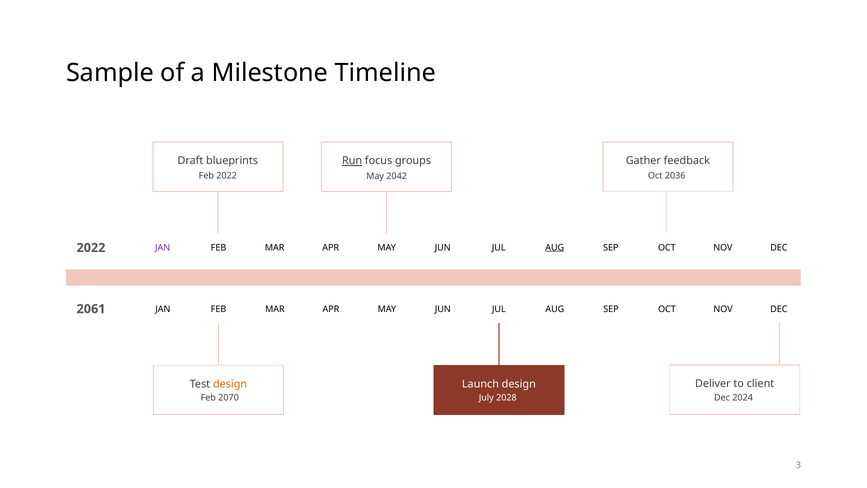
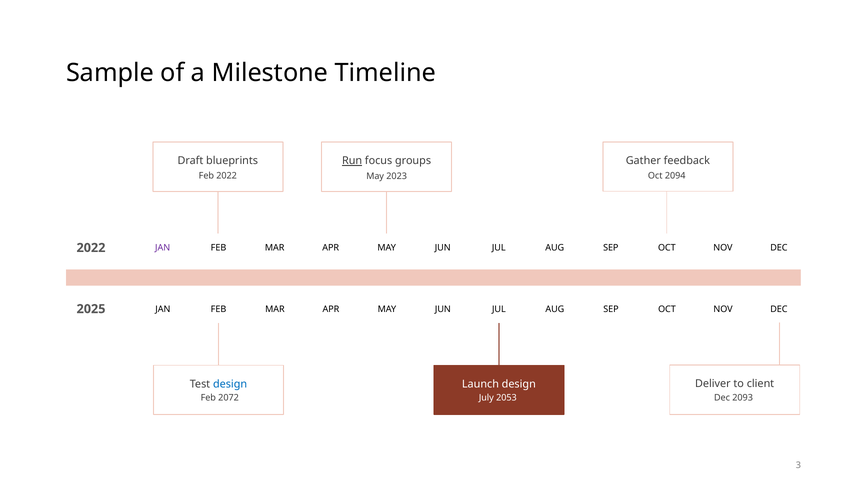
2036: 2036 -> 2094
2042: 2042 -> 2023
AUG at (555, 247) underline: present -> none
2061: 2061 -> 2025
design at (230, 384) colour: orange -> blue
2070: 2070 -> 2072
2028: 2028 -> 2053
2024: 2024 -> 2093
